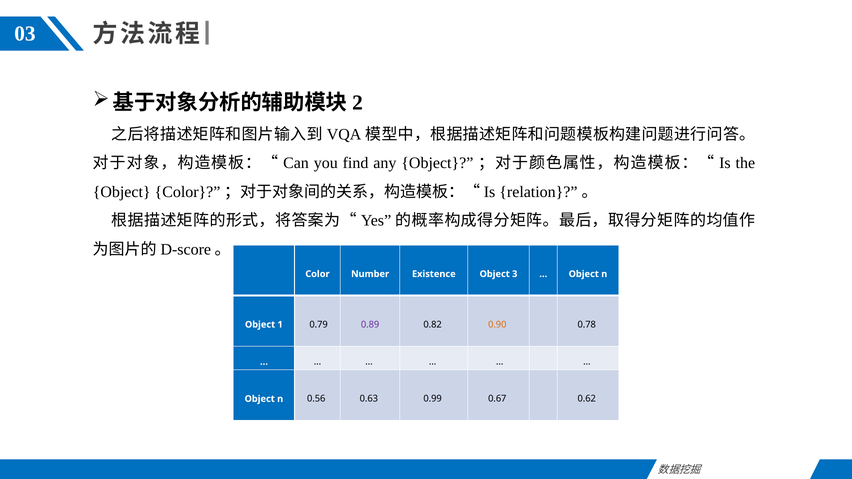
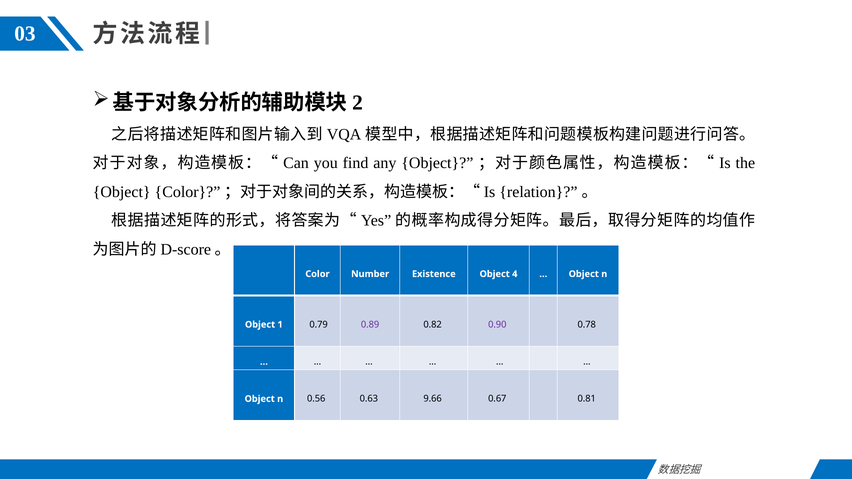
3: 3 -> 4
0.90 colour: orange -> purple
0.99: 0.99 -> 9.66
0.62: 0.62 -> 0.81
